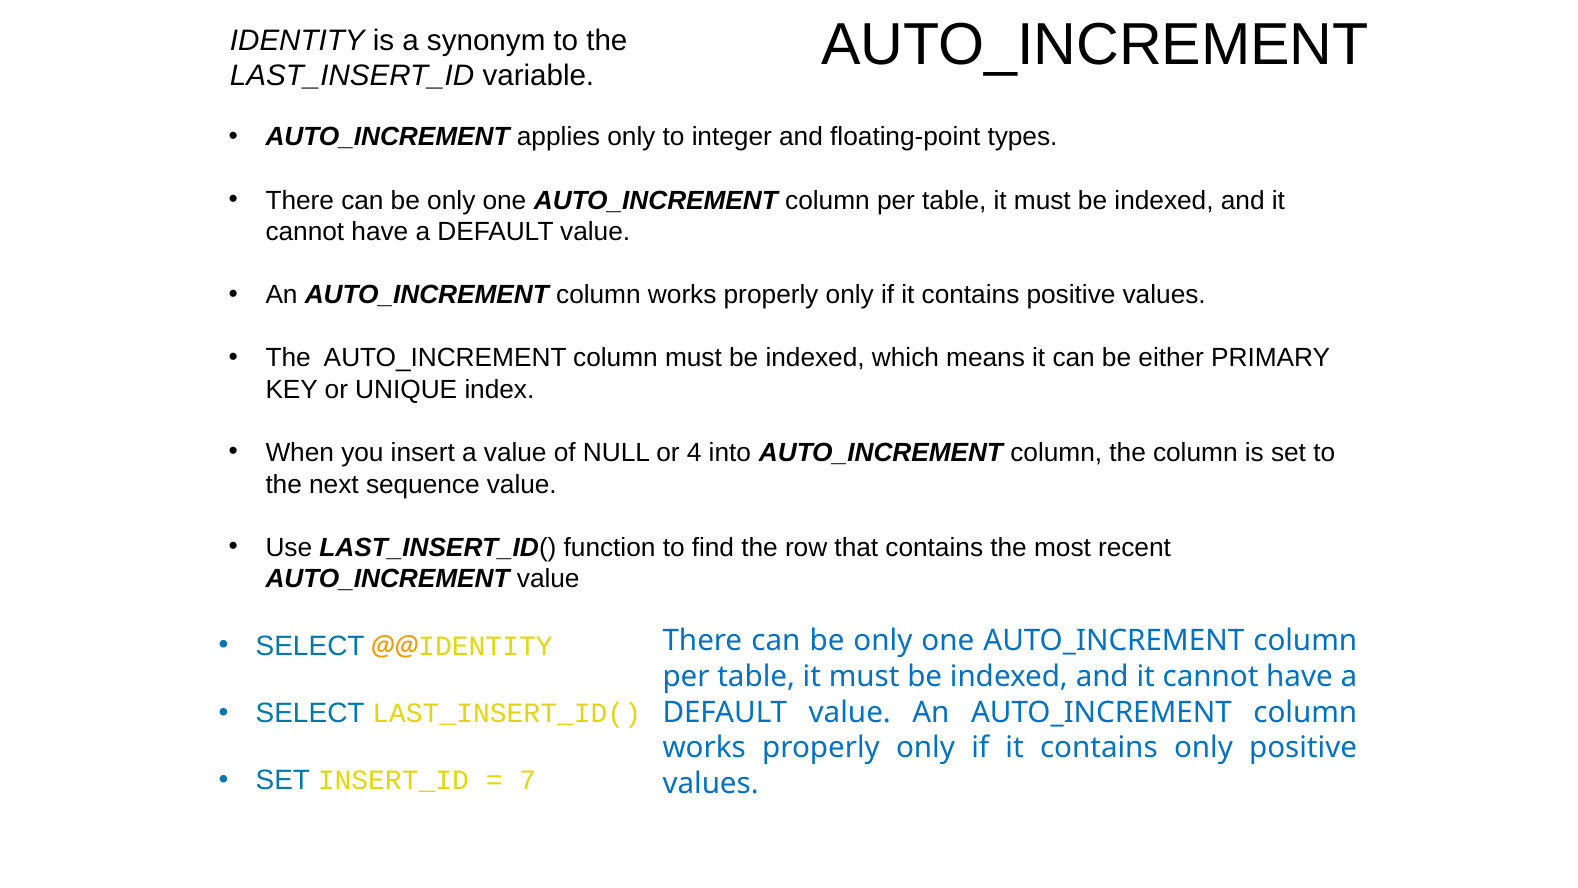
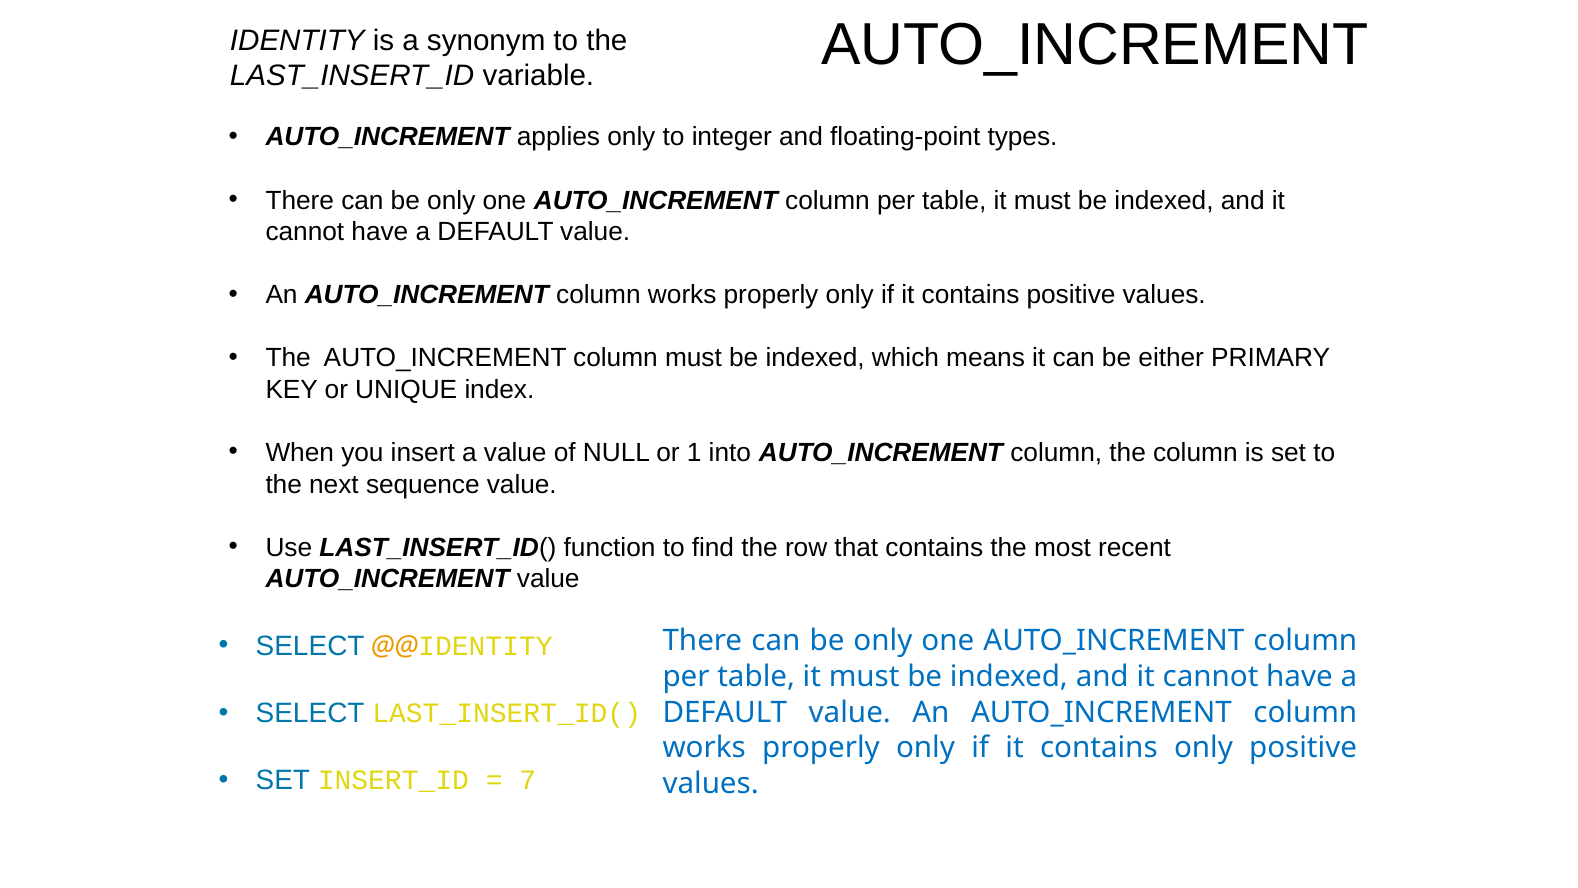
4: 4 -> 1
